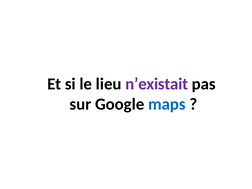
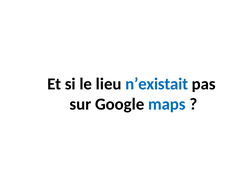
n’existait colour: purple -> blue
